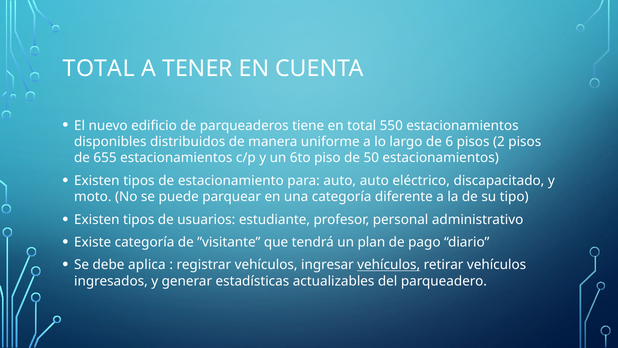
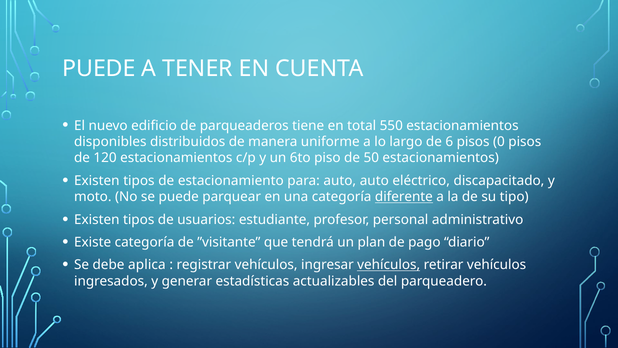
TOTAL at (99, 69): TOTAL -> PUEDE
2: 2 -> 0
655: 655 -> 120
diferente underline: none -> present
